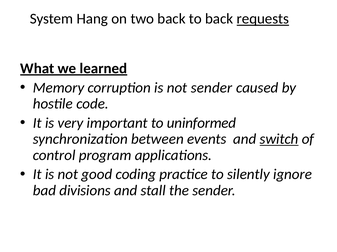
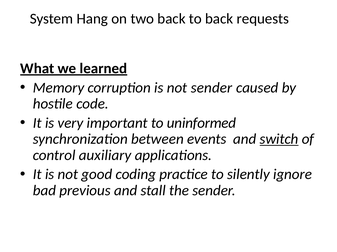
requests underline: present -> none
program: program -> auxiliary
divisions: divisions -> previous
